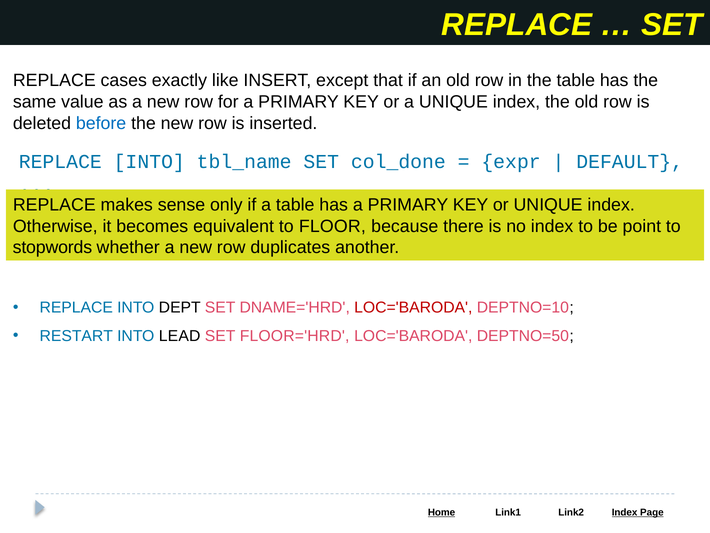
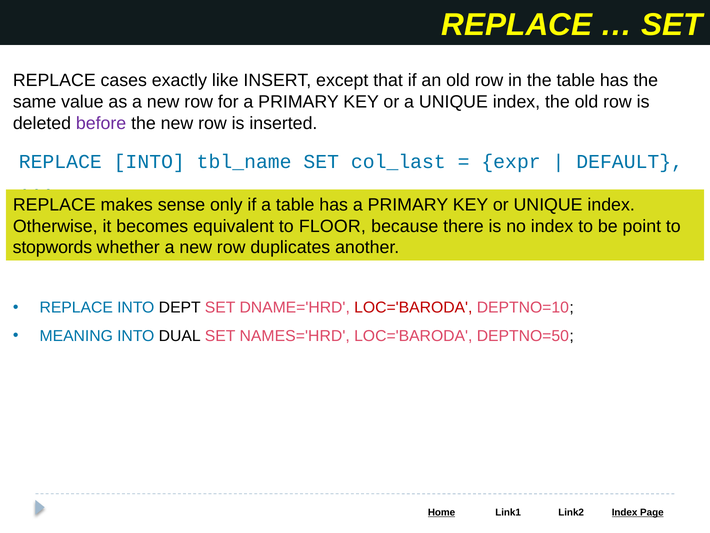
before colour: blue -> purple
col_done: col_done -> col_last
RESTART: RESTART -> MEANING
LEAD: LEAD -> DUAL
FLOOR='HRD: FLOOR='HRD -> NAMES='HRD
